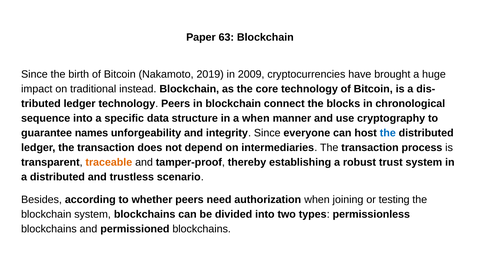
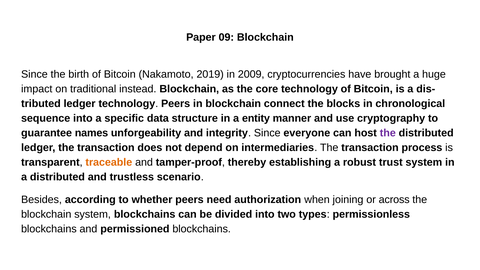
63: 63 -> 09
a when: when -> entity
the at (388, 133) colour: blue -> purple
testing: testing -> across
